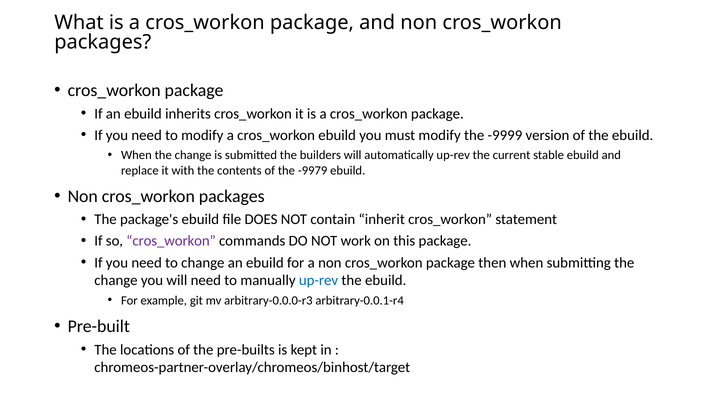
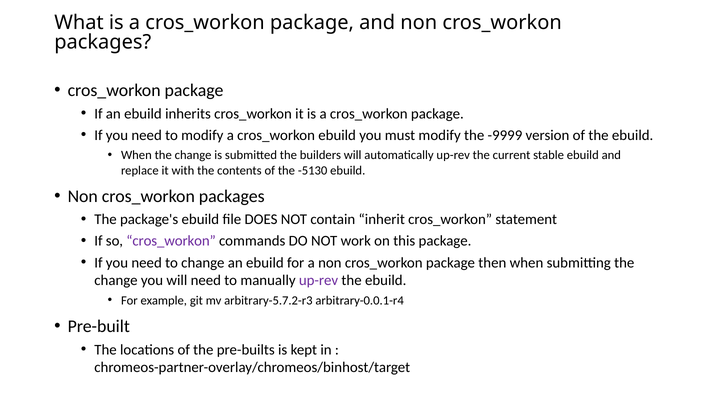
-9979: -9979 -> -5130
up-rev at (319, 280) colour: blue -> purple
arbitrary-0.0.0-r3: arbitrary-0.0.0-r3 -> arbitrary-5.7.2-r3
